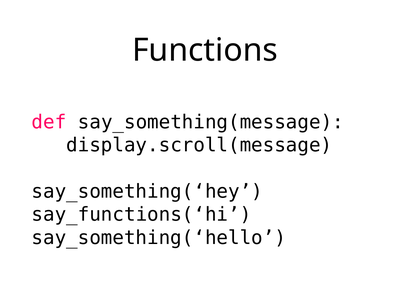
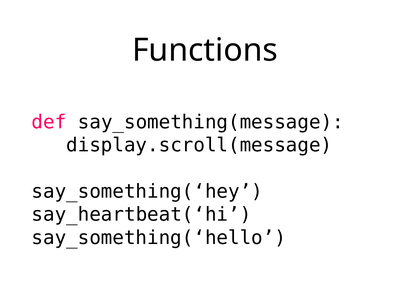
say_functions(‘hi: say_functions(‘hi -> say_heartbeat(‘hi
